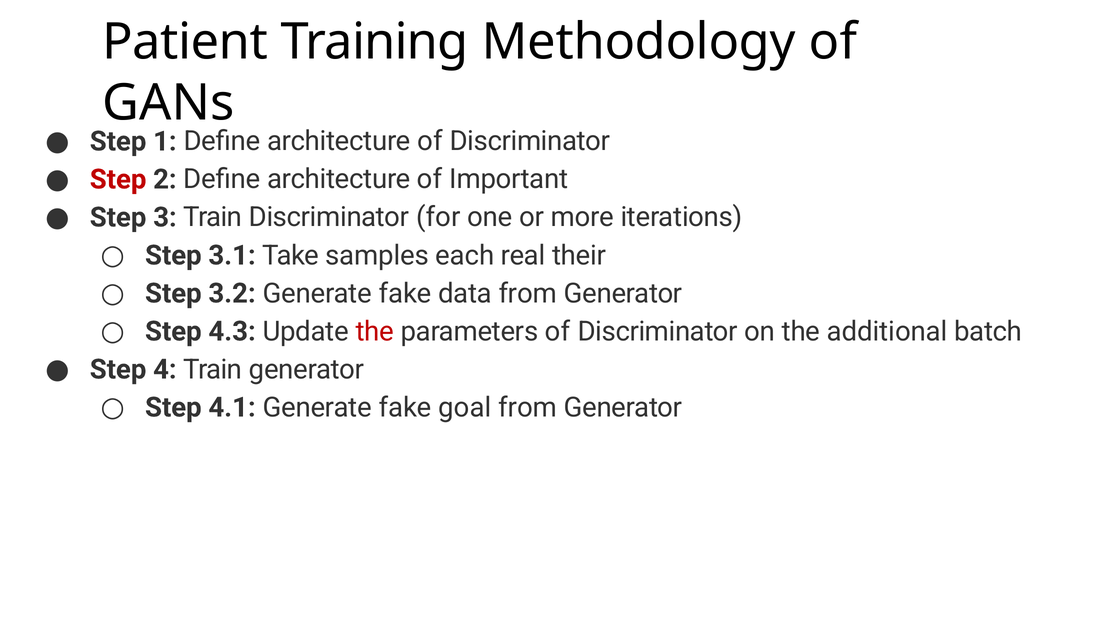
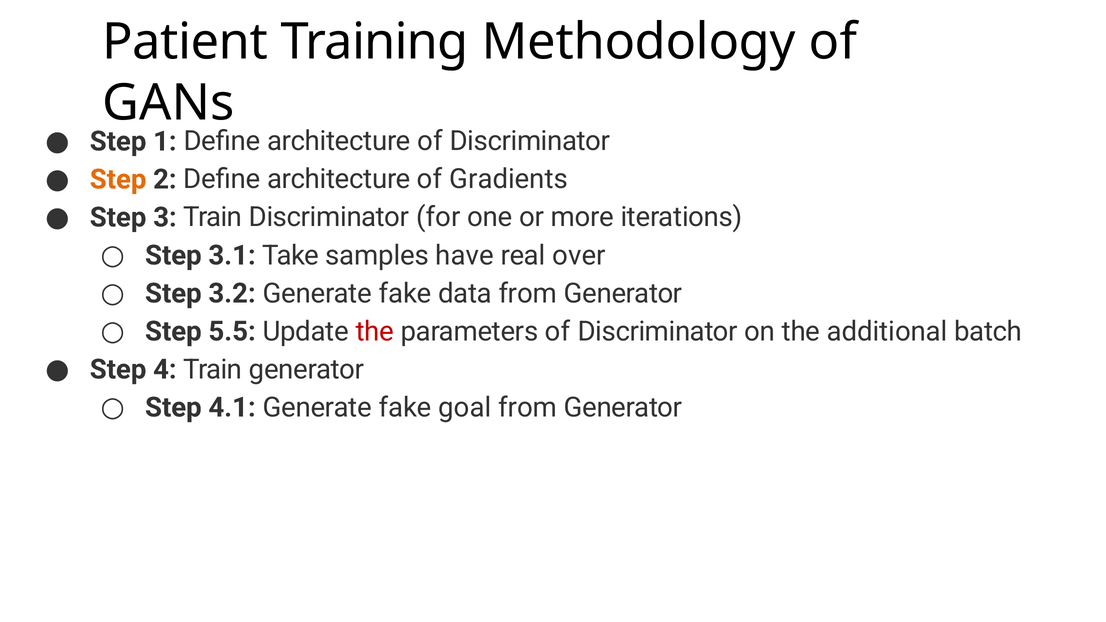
Step at (118, 179) colour: red -> orange
Important: Important -> Gradients
each: each -> have
their: their -> over
4.3: 4.3 -> 5.5
